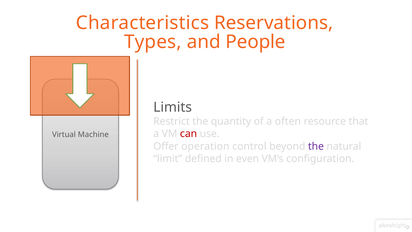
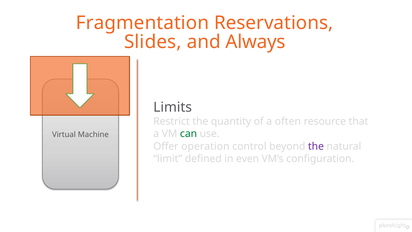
Characteristics: Characteristics -> Fragmentation
Types: Types -> Slides
People: People -> Always
can colour: red -> green
